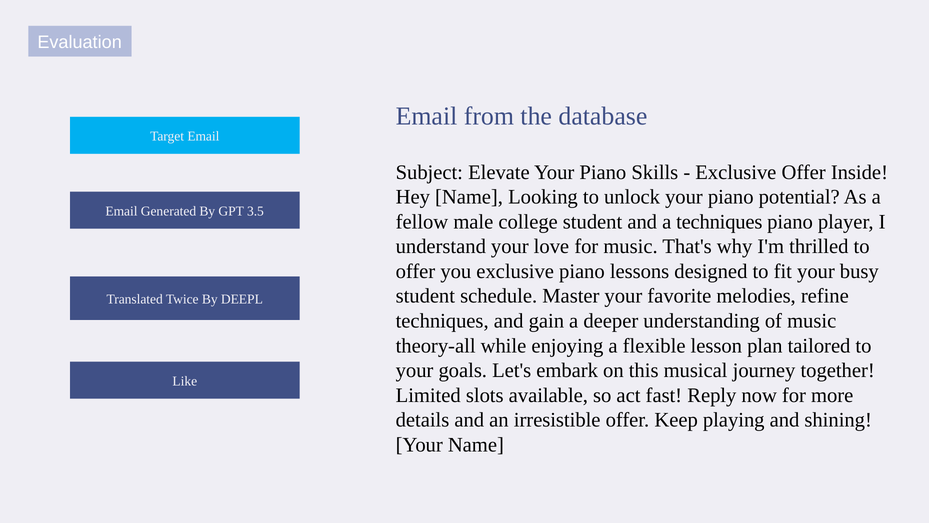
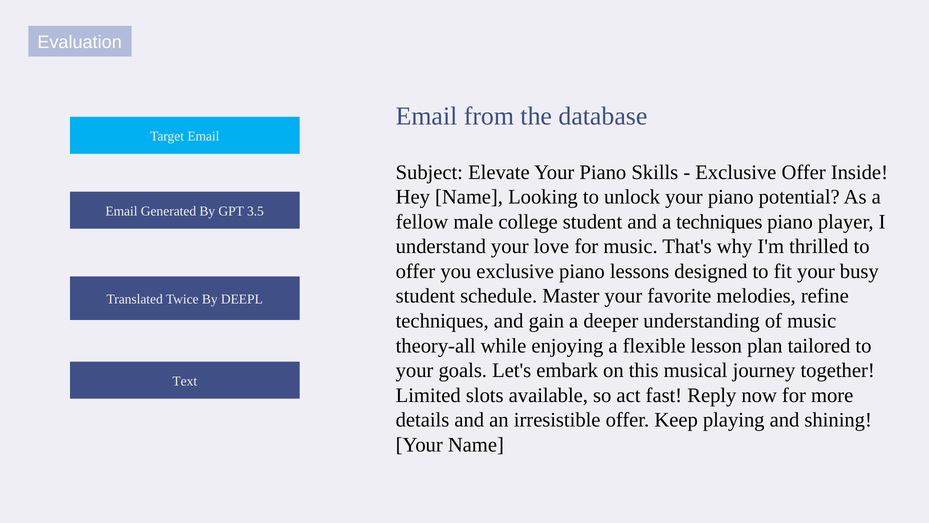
Like: Like -> Text
